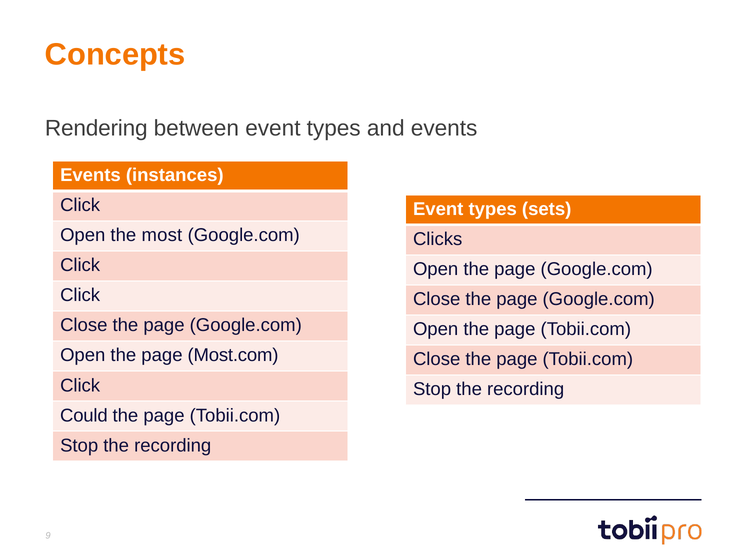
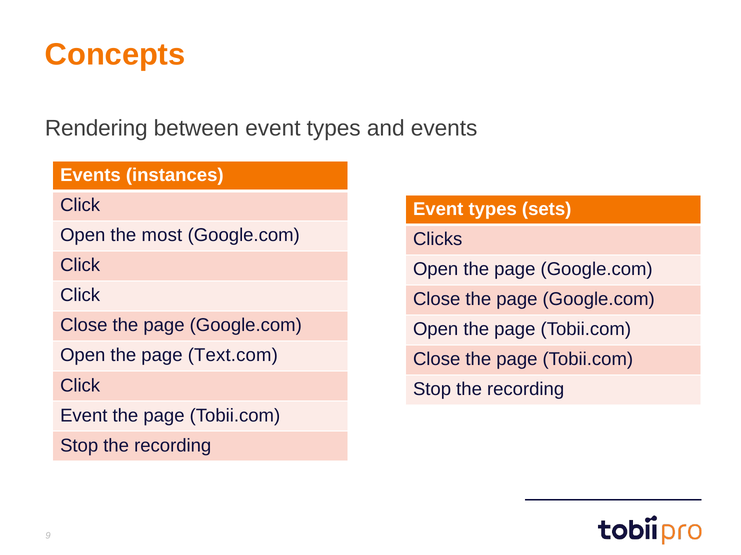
Most.com: Most.com -> Text.com
Could at (84, 416): Could -> Event
